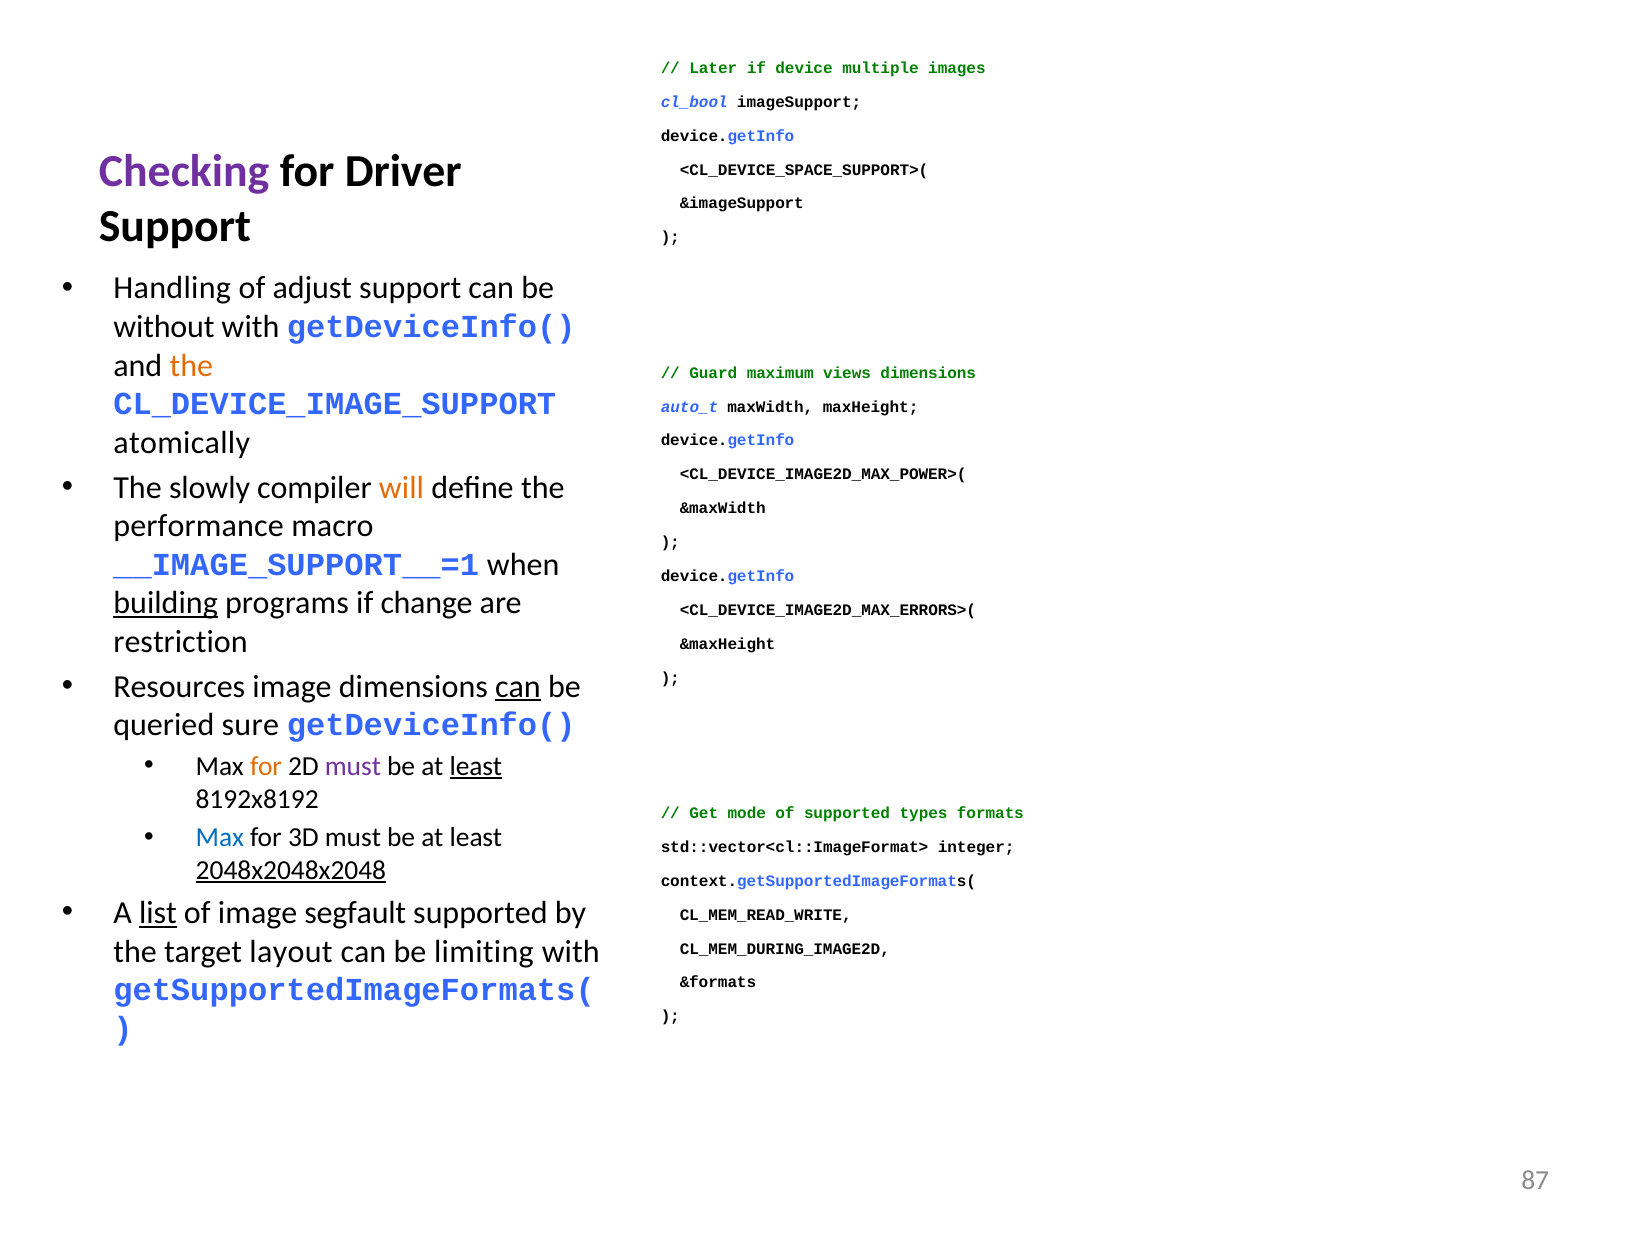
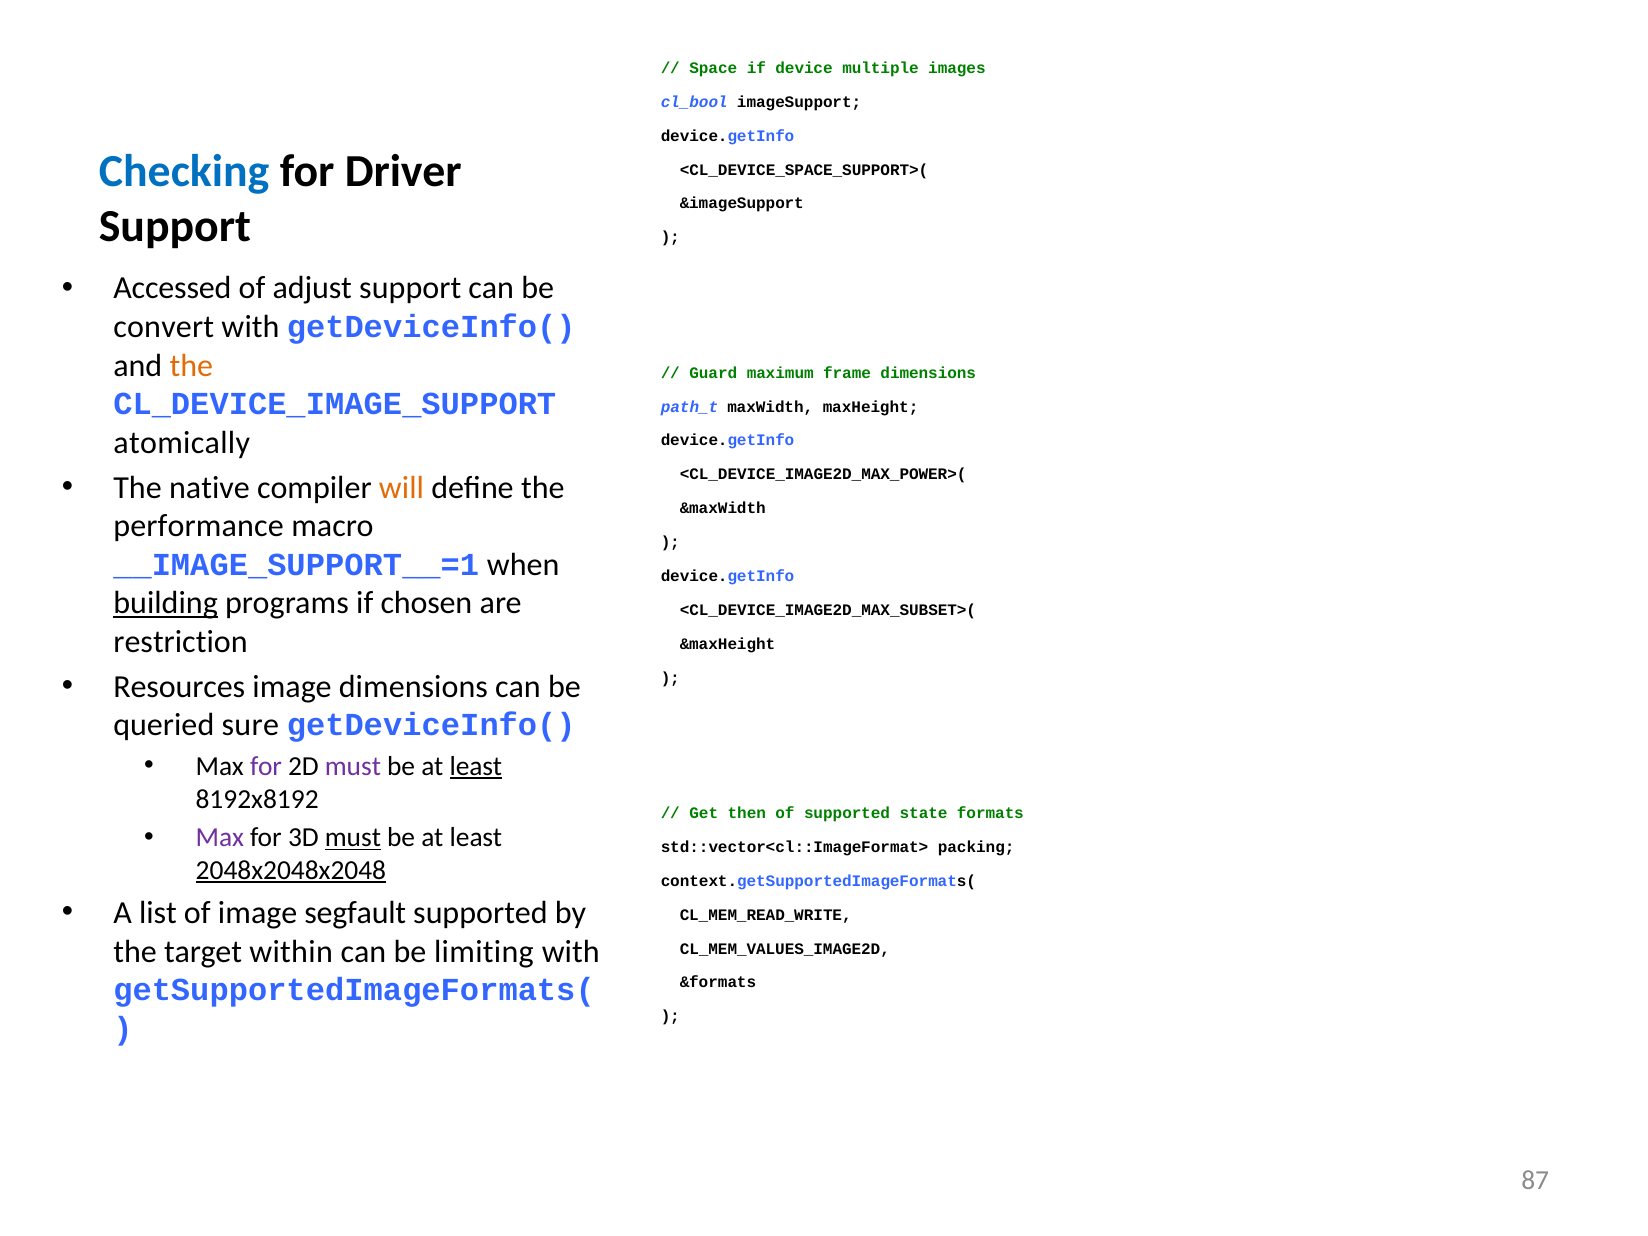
Later: Later -> Space
Checking colour: purple -> blue
Handling: Handling -> Accessed
without: without -> convert
views: views -> frame
auto_t: auto_t -> path_t
slowly: slowly -> native
change: change -> chosen
<CL_DEVICE_IMAGE2D_MAX_ERRORS>(: <CL_DEVICE_IMAGE2D_MAX_ERRORS>( -> <CL_DEVICE_IMAGE2D_MAX_SUBSET>(
can at (518, 687) underline: present -> none
for at (266, 766) colour: orange -> purple
mode: mode -> then
types: types -> state
Max at (220, 838) colour: blue -> purple
must at (353, 838) underline: none -> present
integer: integer -> packing
list underline: present -> none
layout: layout -> within
CL_MEM_DURING_IMAGE2D: CL_MEM_DURING_IMAGE2D -> CL_MEM_VALUES_IMAGE2D
